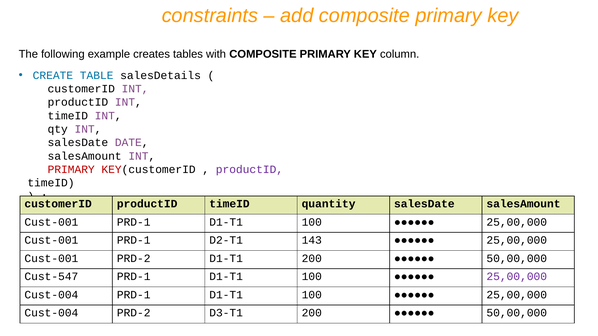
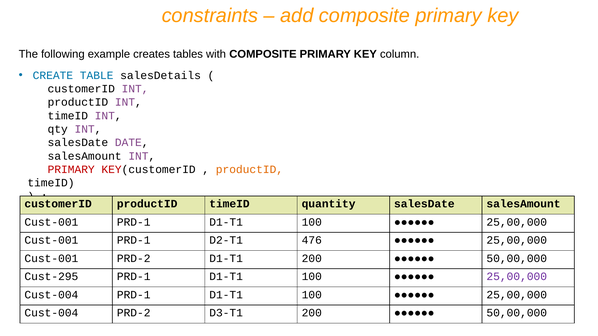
productID at (249, 170) colour: purple -> orange
143: 143 -> 476
Cust-547: Cust-547 -> Cust-295
